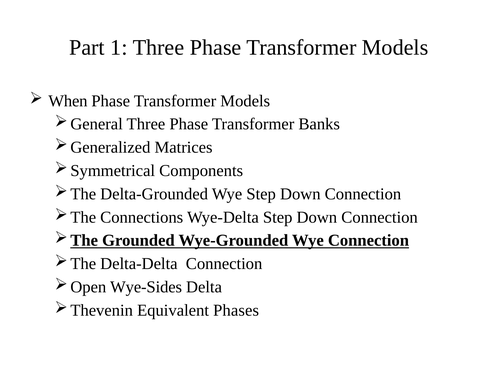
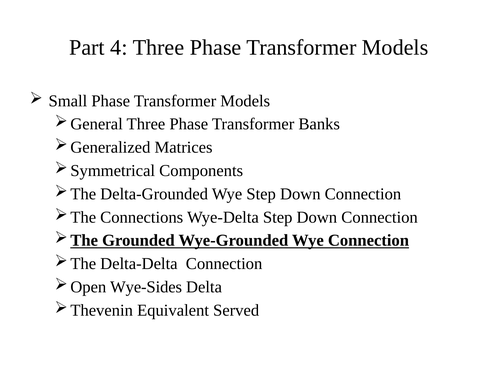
1: 1 -> 4
When: When -> Small
Phases: Phases -> Served
